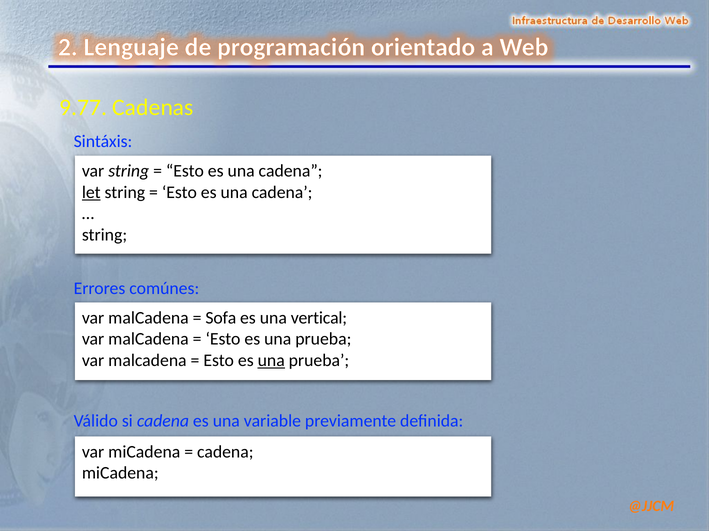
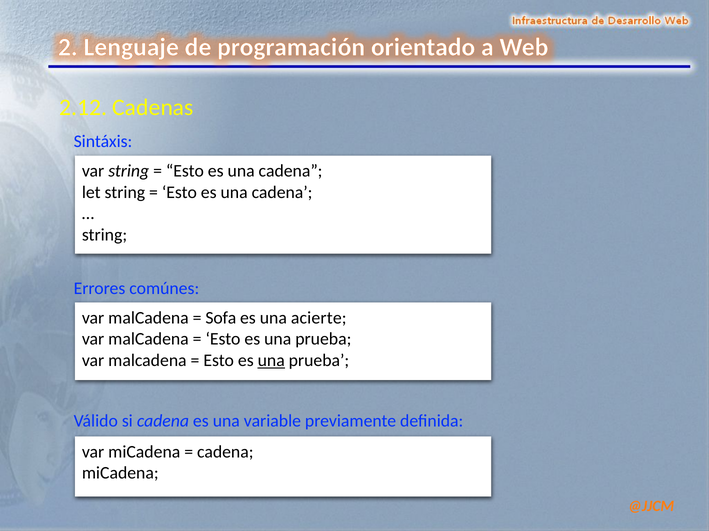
9.77: 9.77 -> 2.12
let underline: present -> none
vertical: vertical -> acierte
